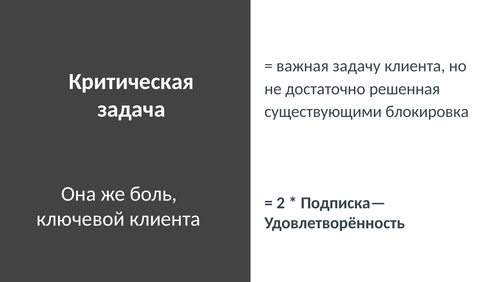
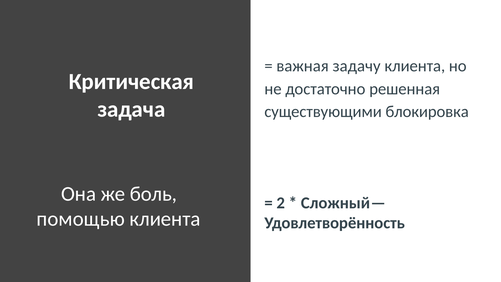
Подписка: Подписка -> Сложный
ключевой: ключевой -> помощью
